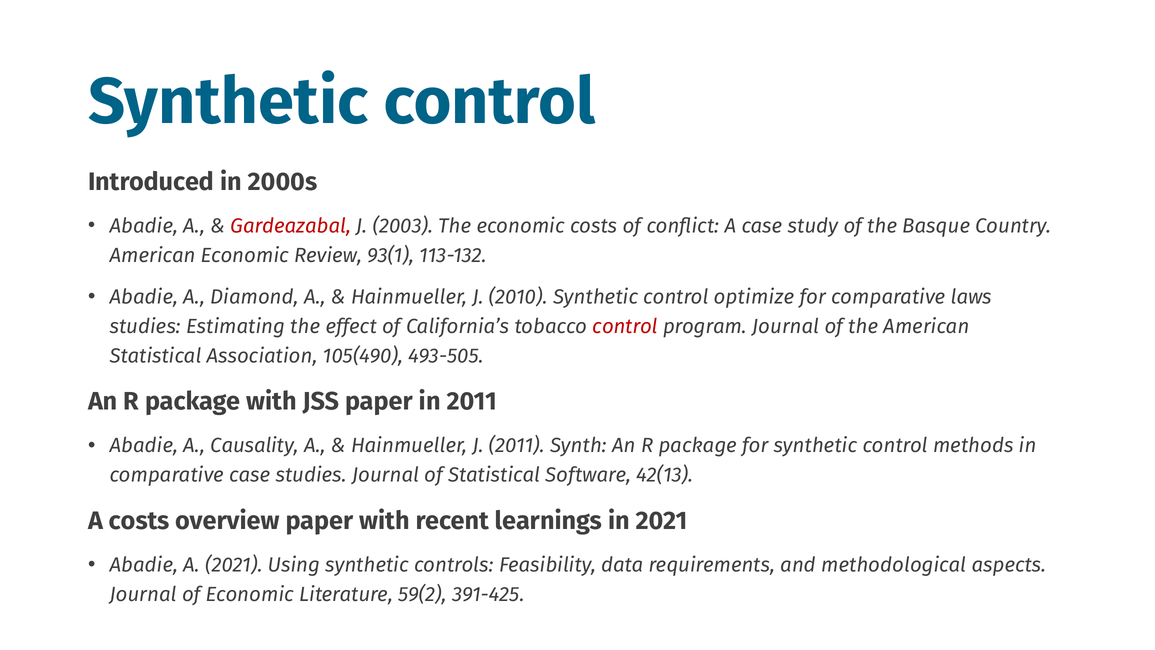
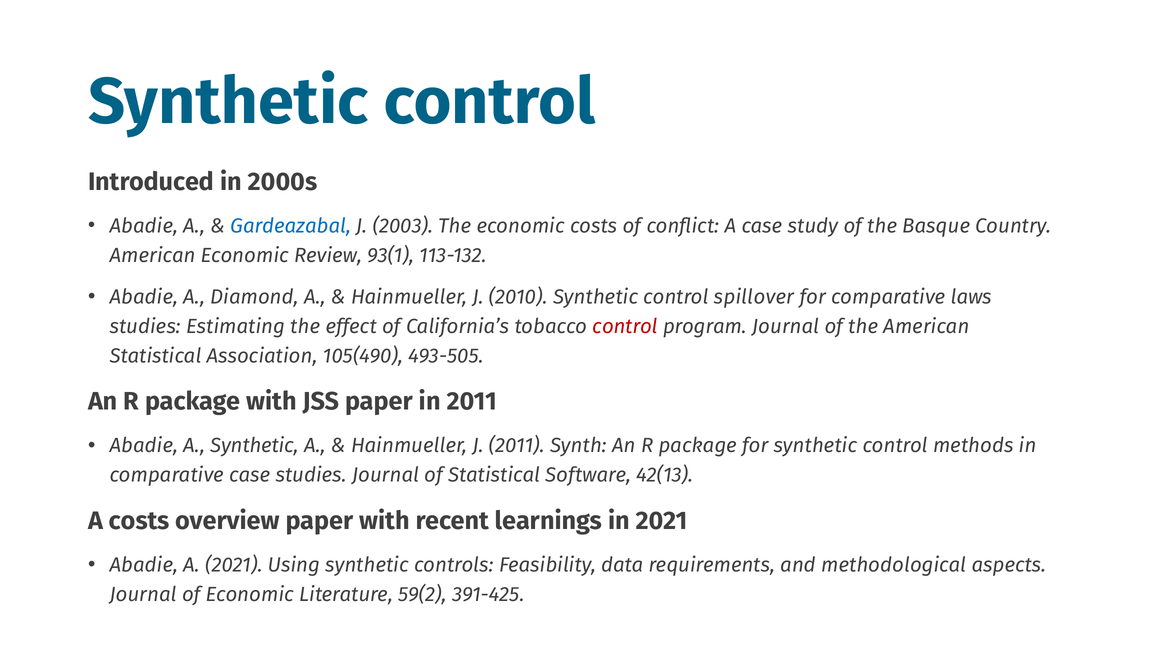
Gardeazabal colour: red -> blue
optimize: optimize -> spillover
A Causality: Causality -> Synthetic
